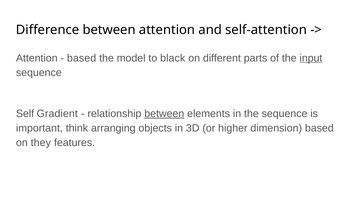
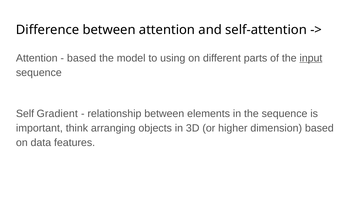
black: black -> using
between at (164, 114) underline: present -> none
they: they -> data
